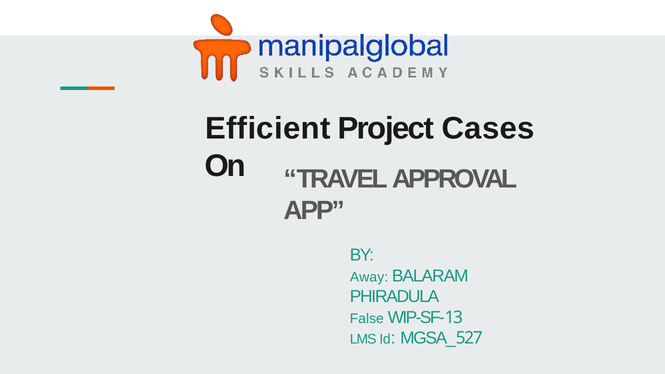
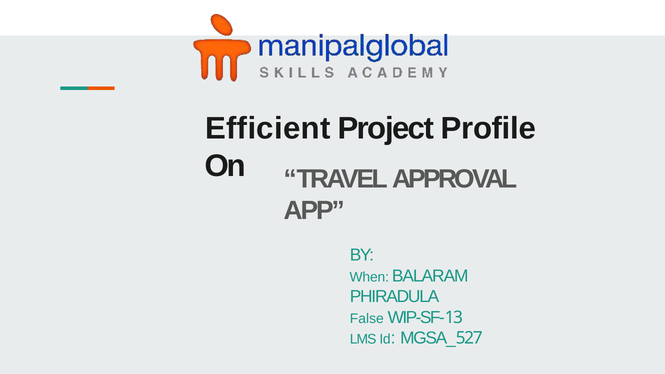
Cases: Cases -> Profile
Away: Away -> When
